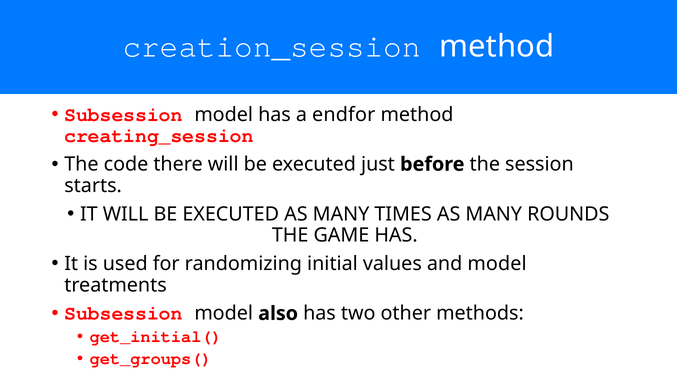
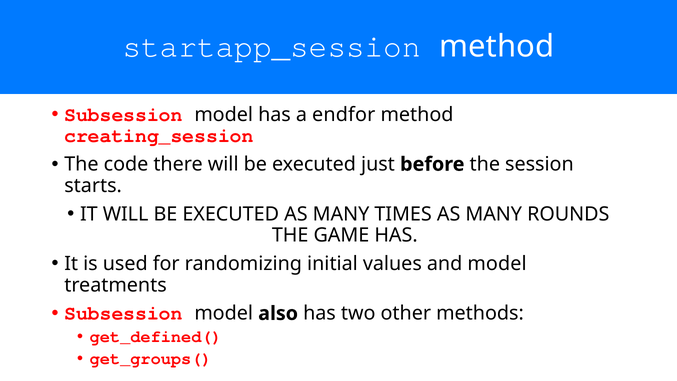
creation_session: creation_session -> startapp_session
get_initial(: get_initial( -> get_defined(
